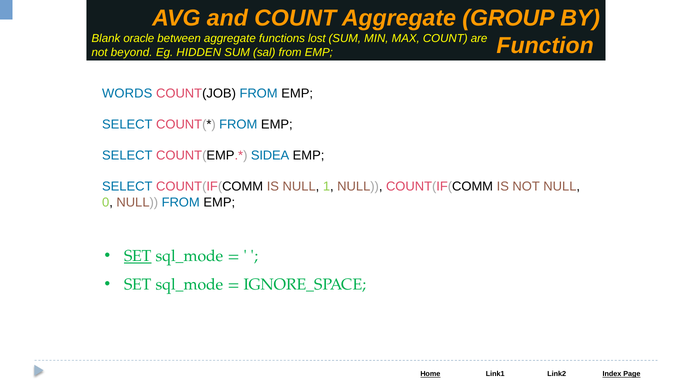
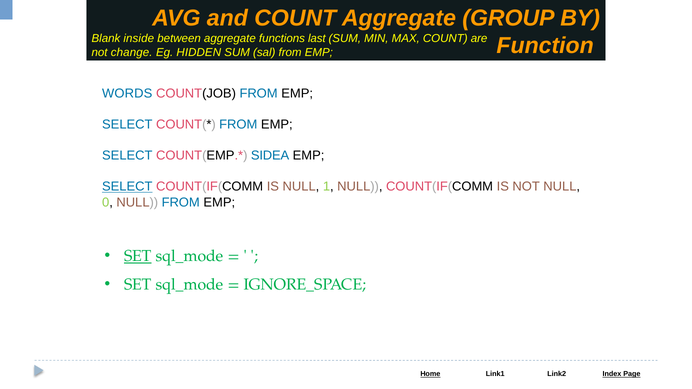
oracle: oracle -> inside
lost: lost -> last
beyond: beyond -> change
SELECT at (127, 187) underline: none -> present
